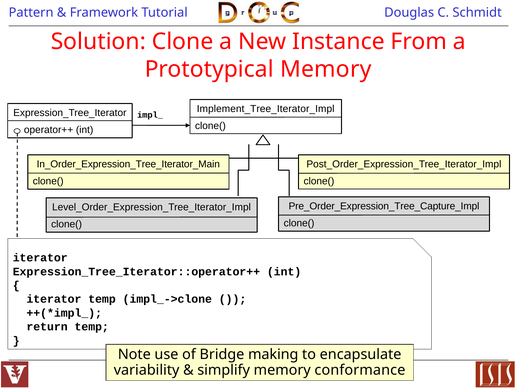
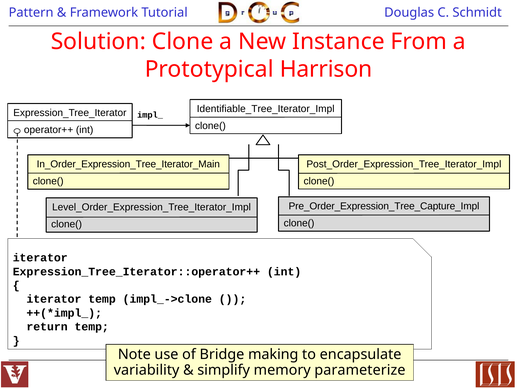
Prototypical Memory: Memory -> Harrison
Implement_Tree_Iterator_Impl: Implement_Tree_Iterator_Impl -> Identifiable_Tree_Iterator_Impl
conformance: conformance -> parameterize
